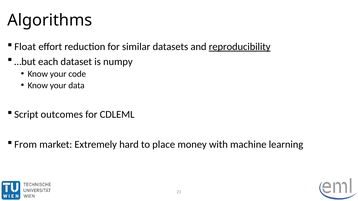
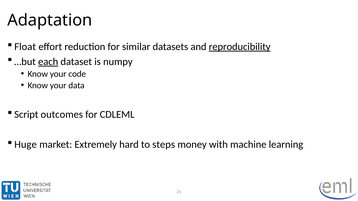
Algorithms: Algorithms -> Adaptation
each underline: none -> present
From: From -> Huge
place: place -> steps
